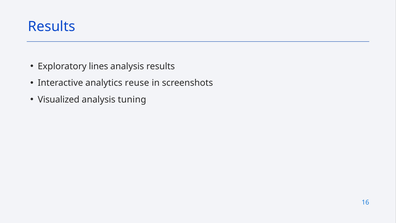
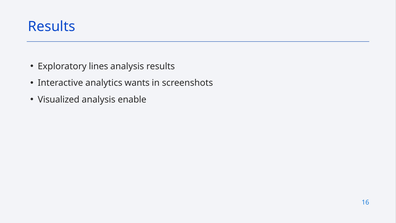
reuse: reuse -> wants
tuning: tuning -> enable
